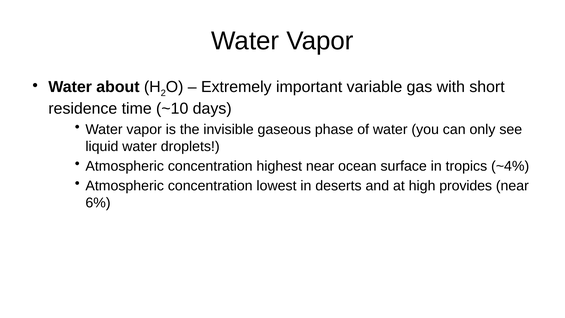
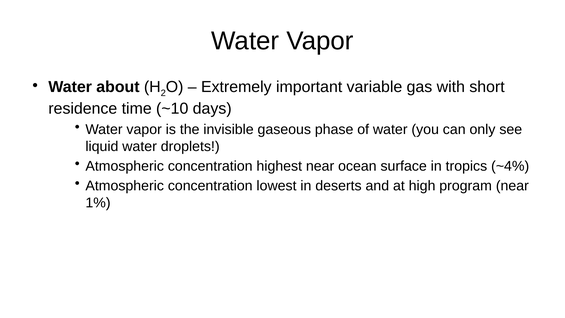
provides: provides -> program
6%: 6% -> 1%
